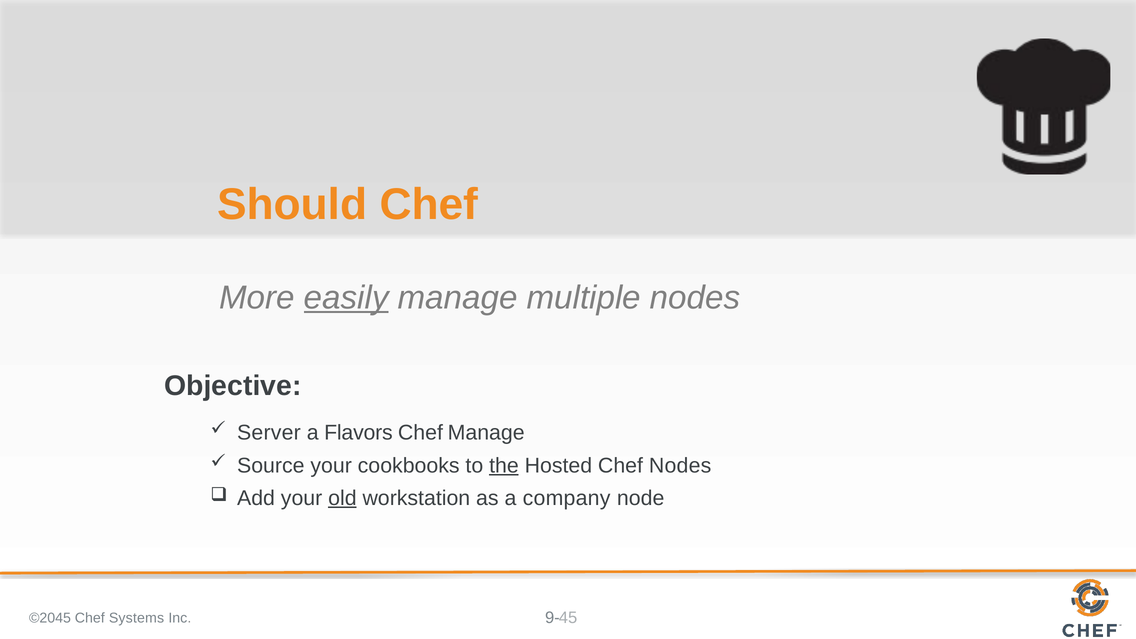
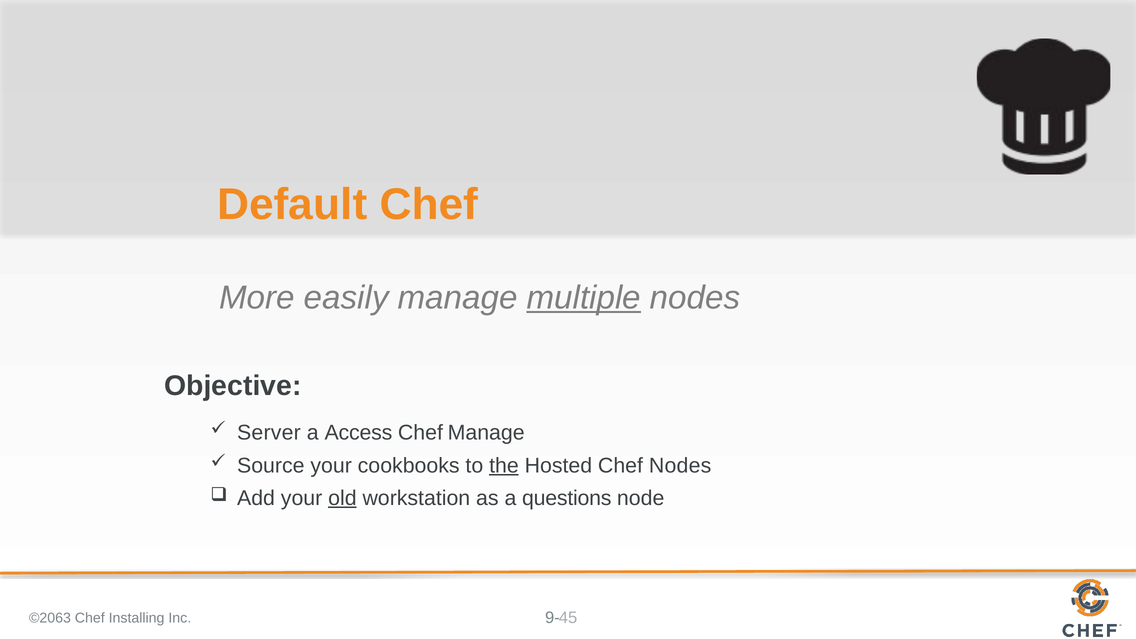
Should: Should -> Default
easily underline: present -> none
multiple underline: none -> present
Flavors: Flavors -> Access
company: company -> questions
©2045: ©2045 -> ©2063
Systems: Systems -> Installing
